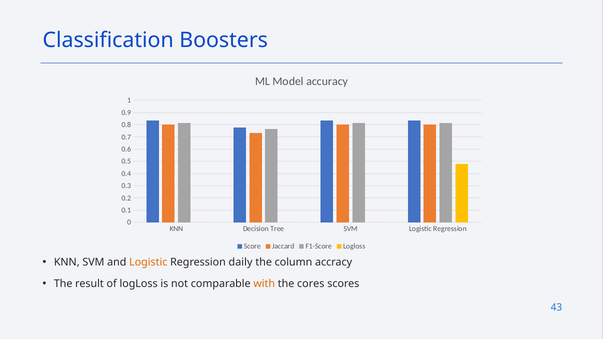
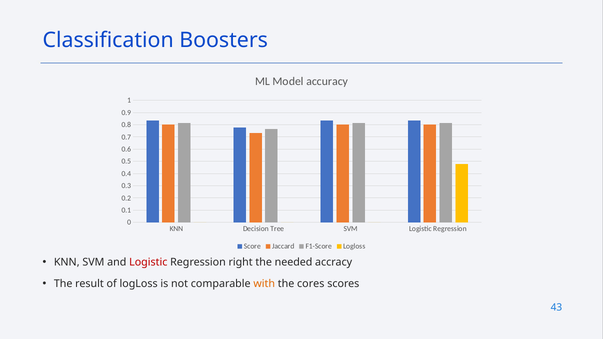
Logistic at (148, 262) colour: orange -> red
daily: daily -> right
column: column -> needed
